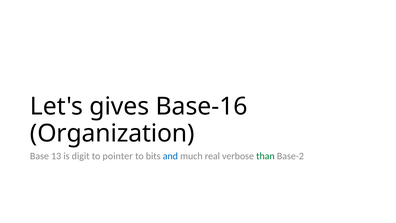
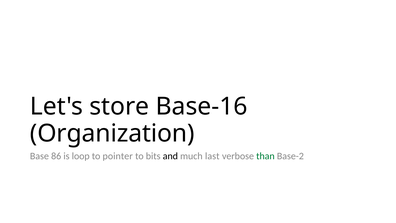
gives: gives -> store
13: 13 -> 86
digit: digit -> loop
and colour: blue -> black
real: real -> last
